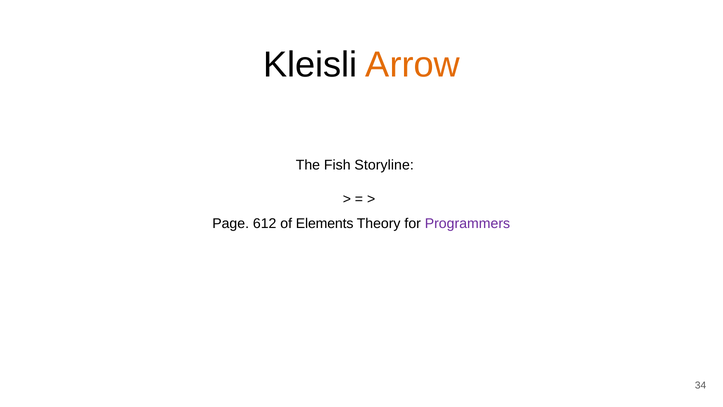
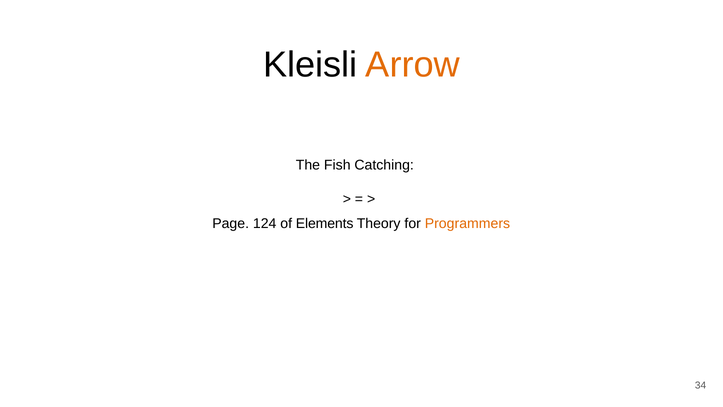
Storyline: Storyline -> Catching
612: 612 -> 124
Programmers colour: purple -> orange
